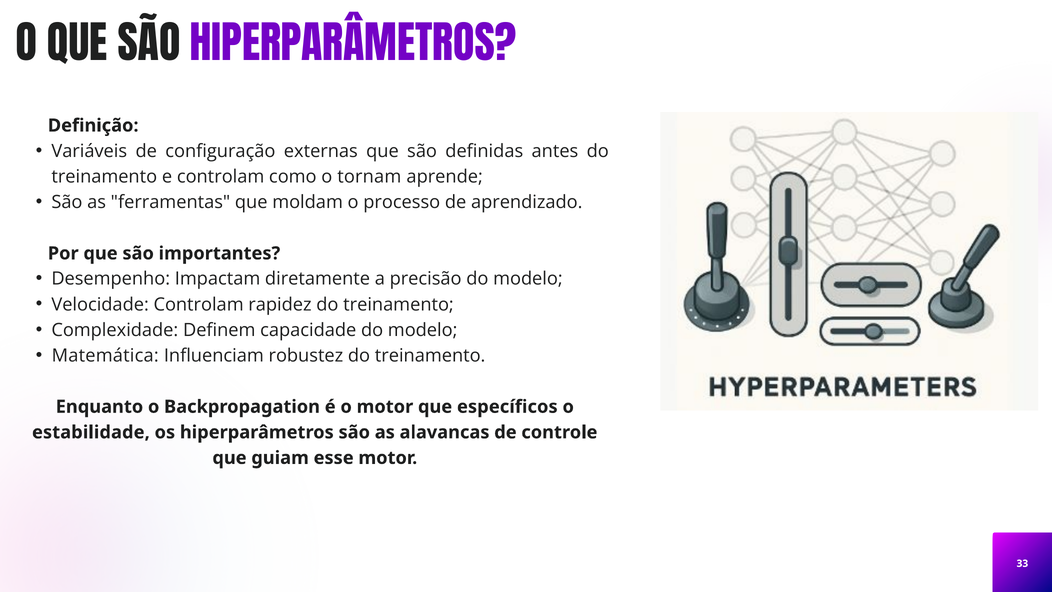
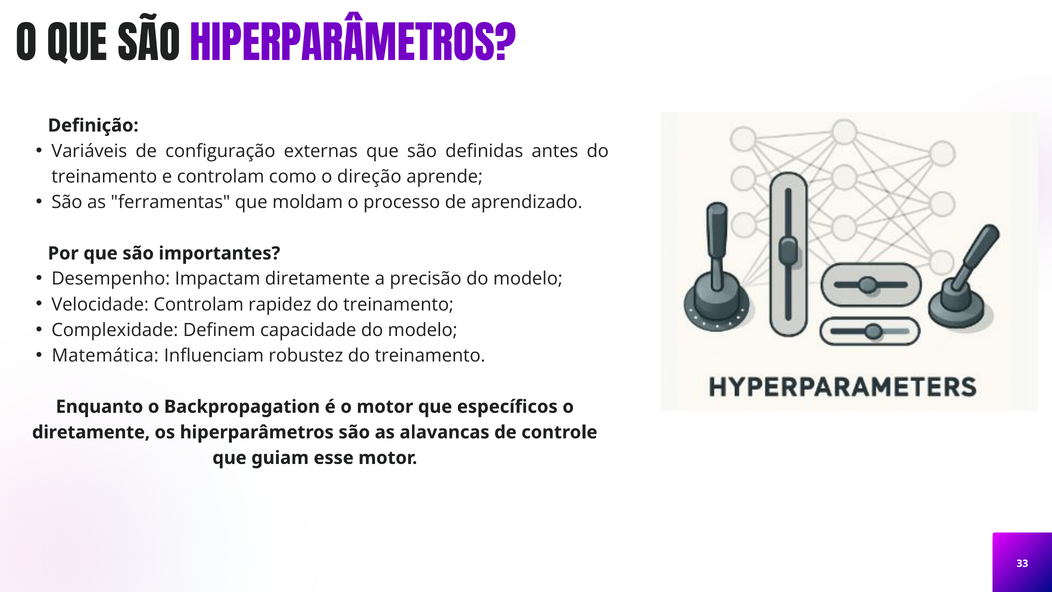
tornam: tornam -> direção
estabilidade at (91, 432): estabilidade -> diretamente
